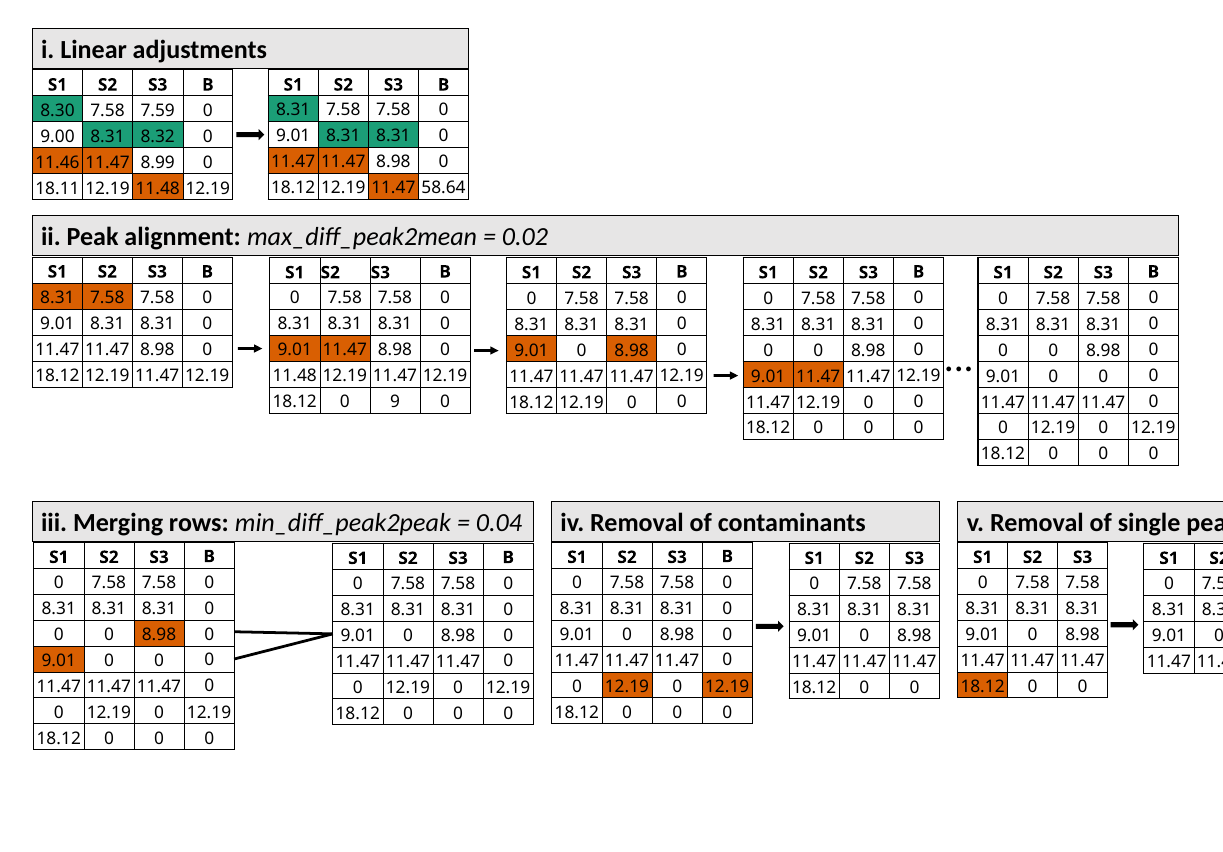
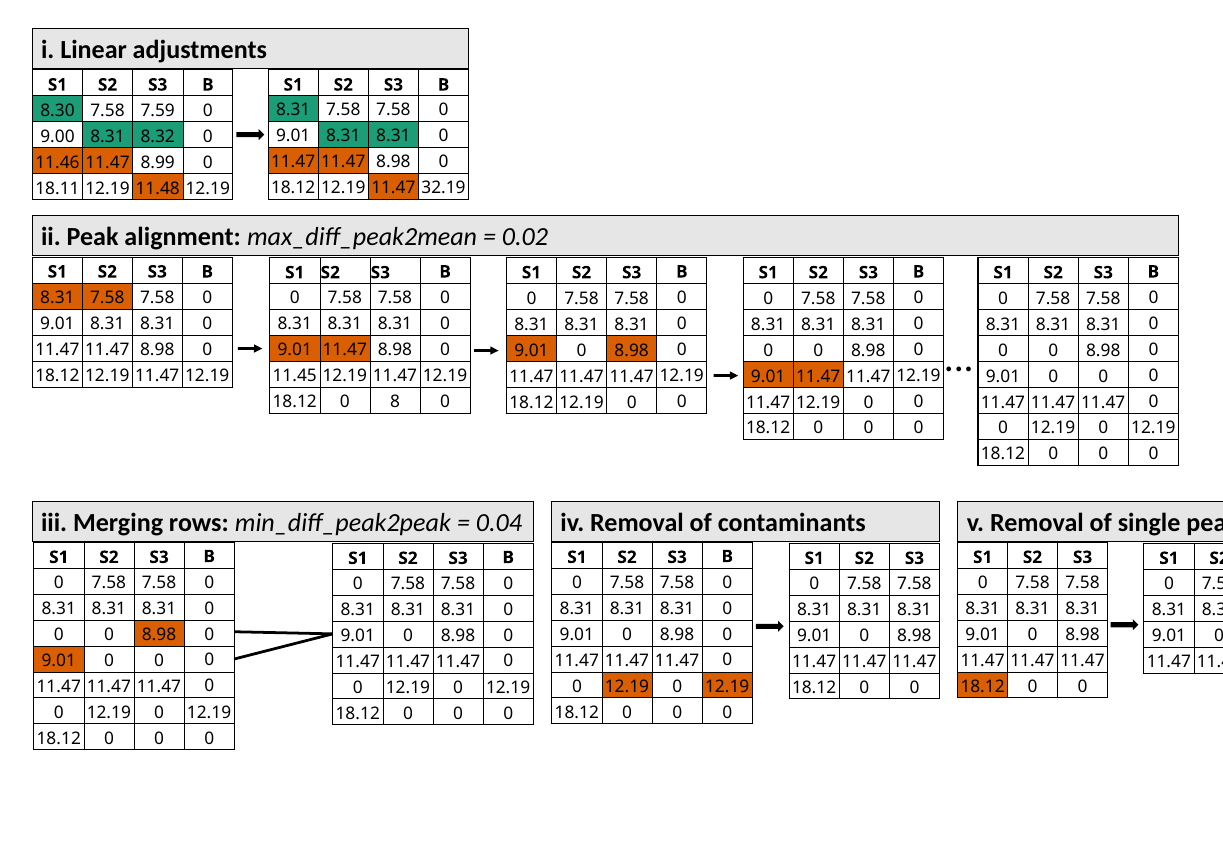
58.64: 58.64 -> 32.19
11.48 at (295, 375): 11.48 -> 11.45
9: 9 -> 8
